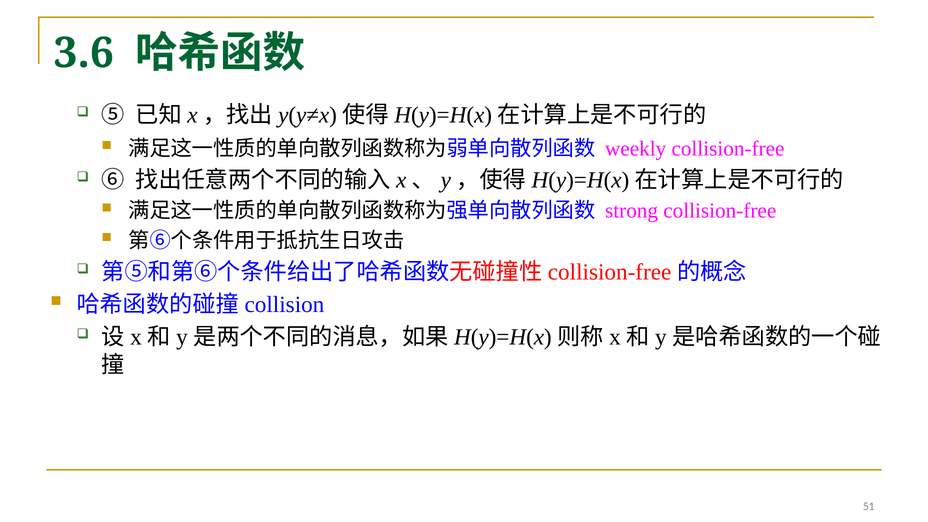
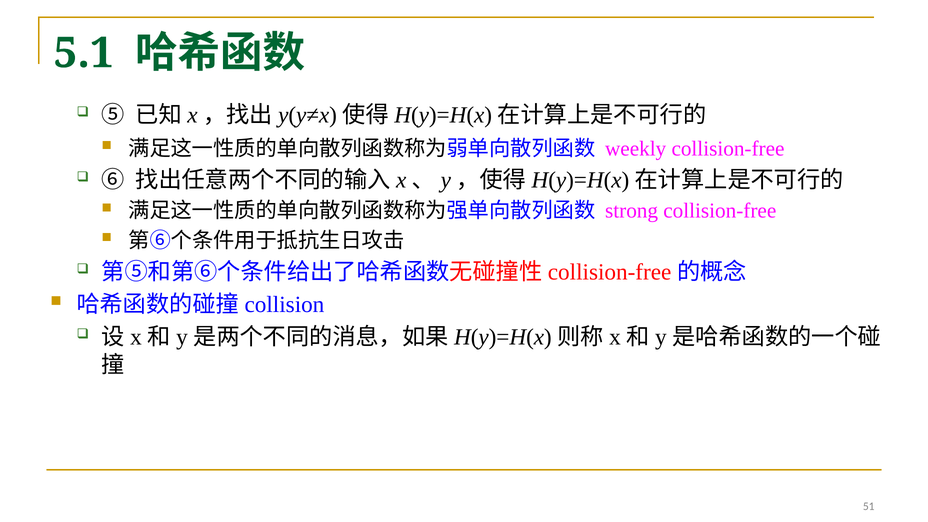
3.6: 3.6 -> 5.1
